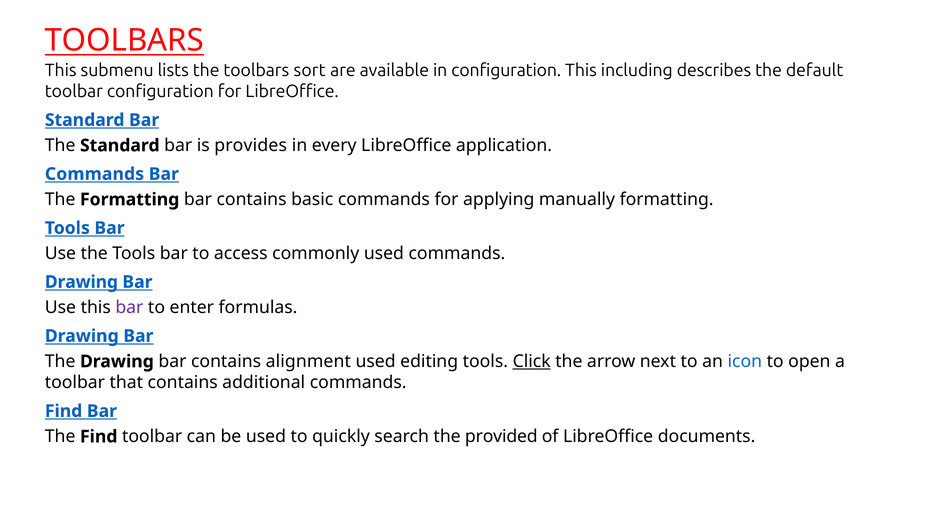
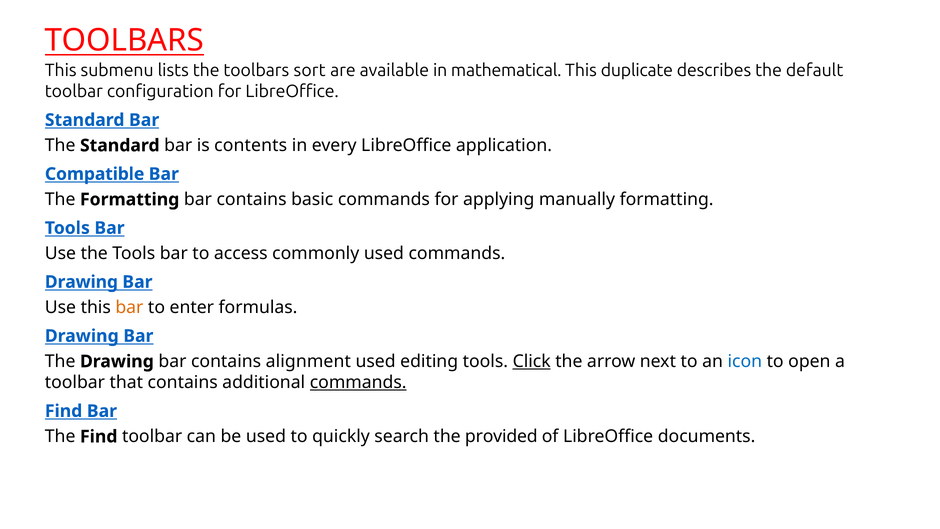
in configuration: configuration -> mathematical
including: including -> duplicate
provides: provides -> contents
Commands at (94, 174): Commands -> Compatible
bar at (129, 307) colour: purple -> orange
commands at (358, 382) underline: none -> present
